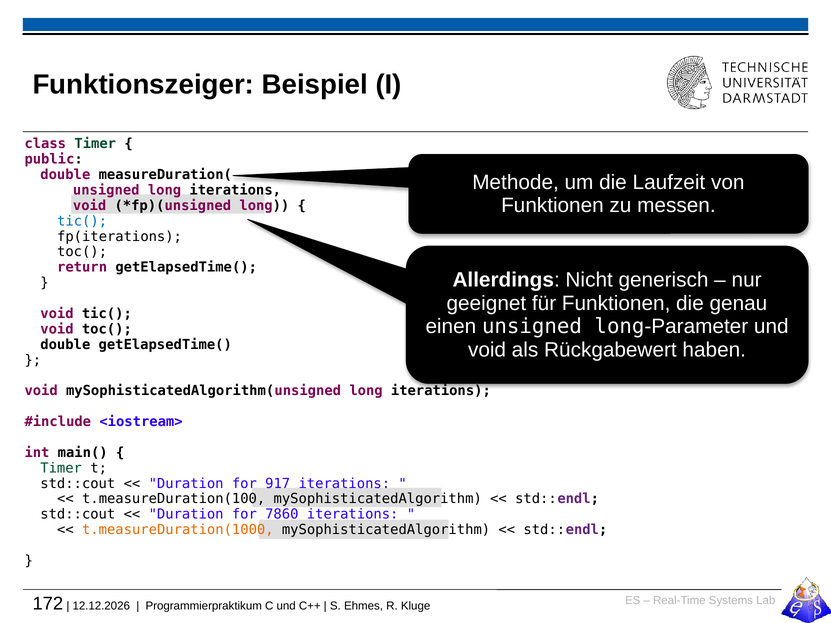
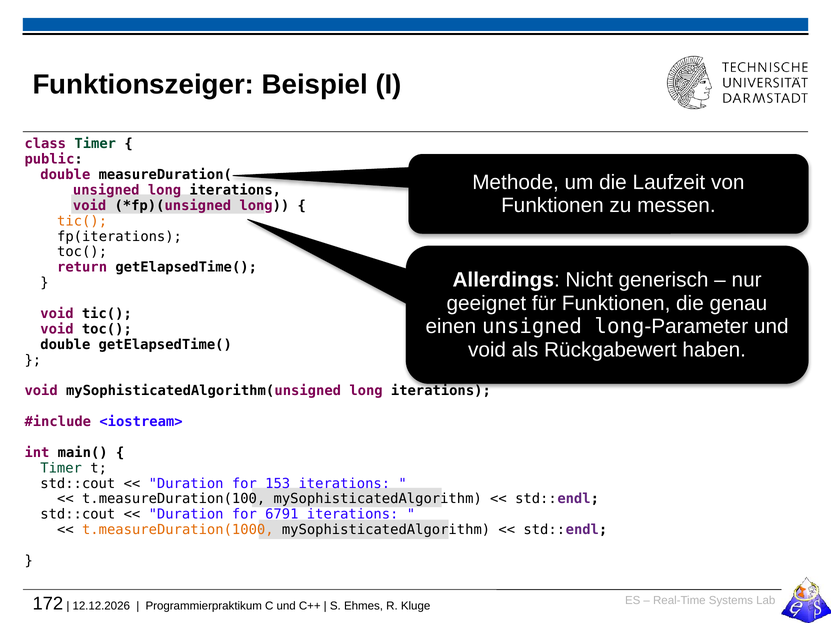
tic( at (82, 221) colour: blue -> orange
917: 917 -> 153
7860: 7860 -> 6791
